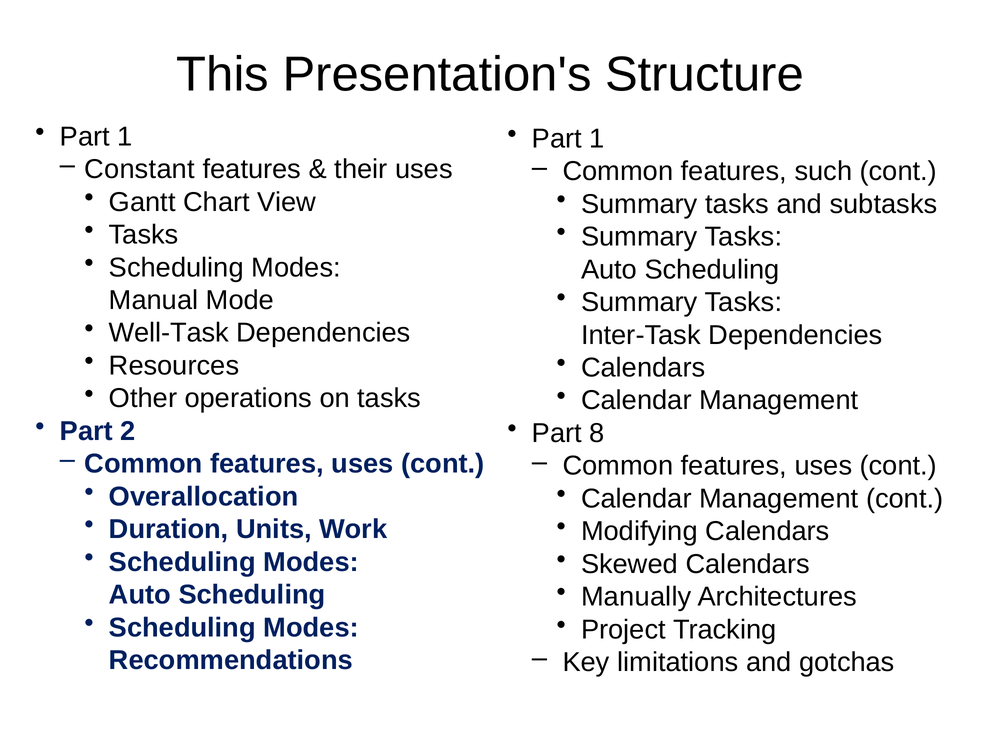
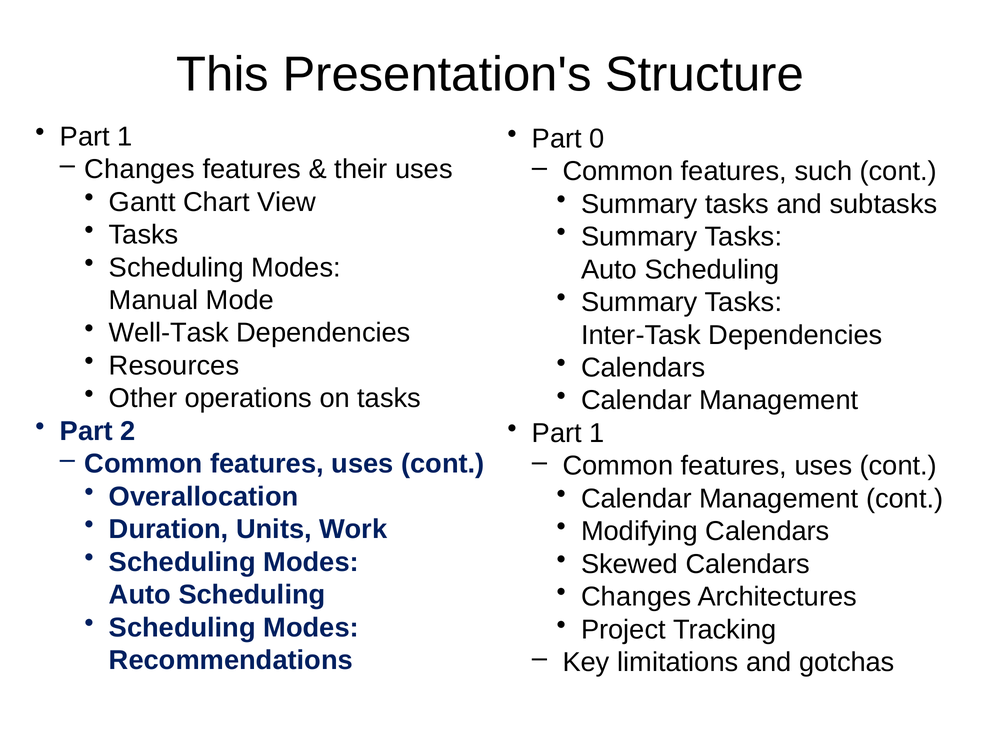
1 at (597, 139): 1 -> 0
Constant at (140, 169): Constant -> Changes
8 at (597, 433): 8 -> 1
Manually at (636, 597): Manually -> Changes
